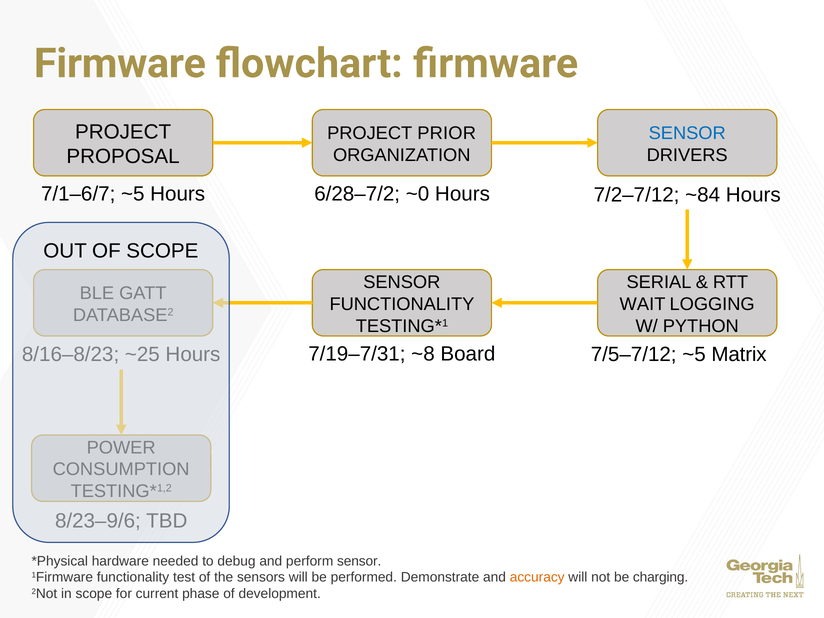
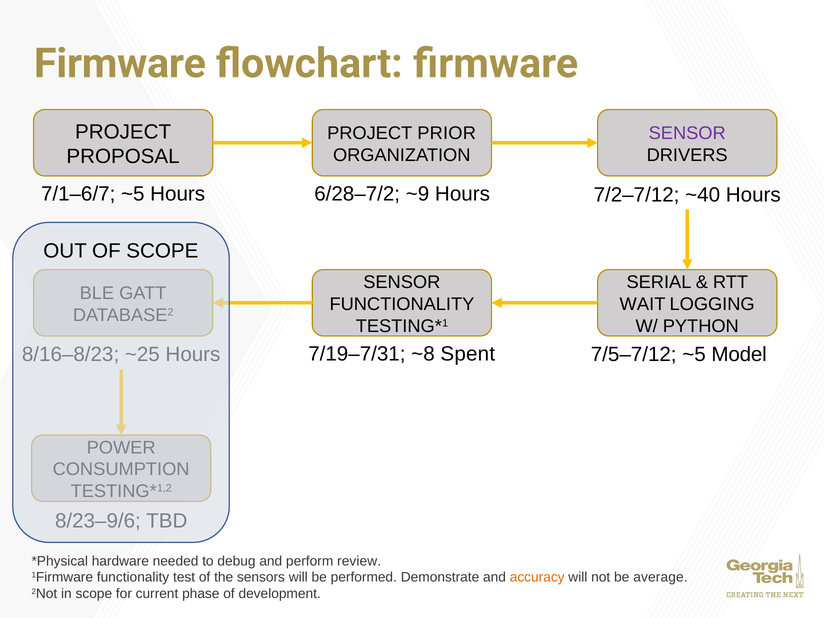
SENSOR at (687, 133) colour: blue -> purple
~0: ~0 -> ~9
~84: ~84 -> ~40
Board: Board -> Spent
Matrix: Matrix -> Model
perform sensor: sensor -> review
charging: charging -> average
